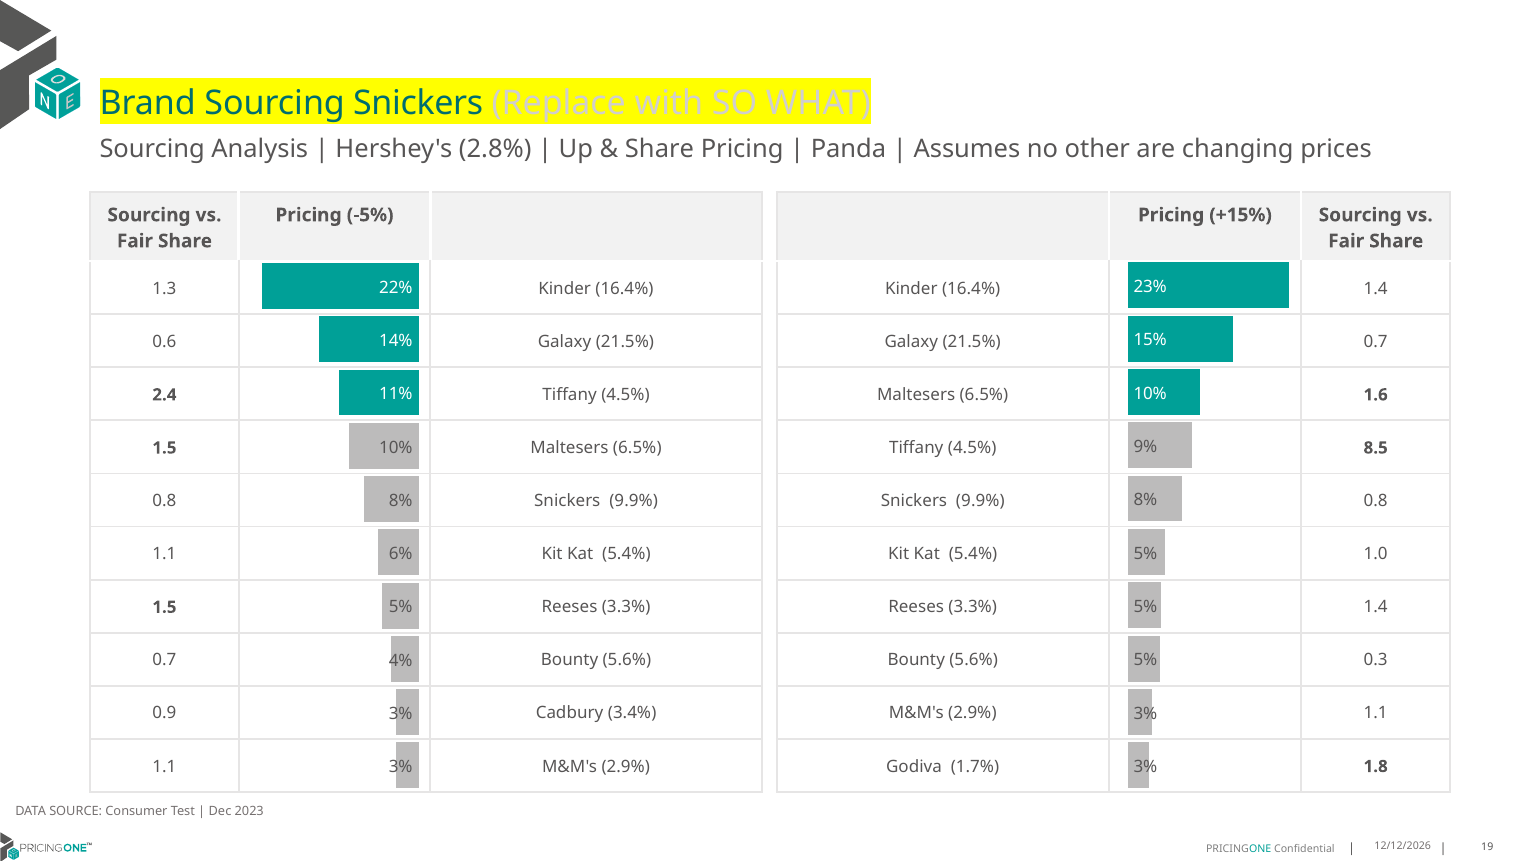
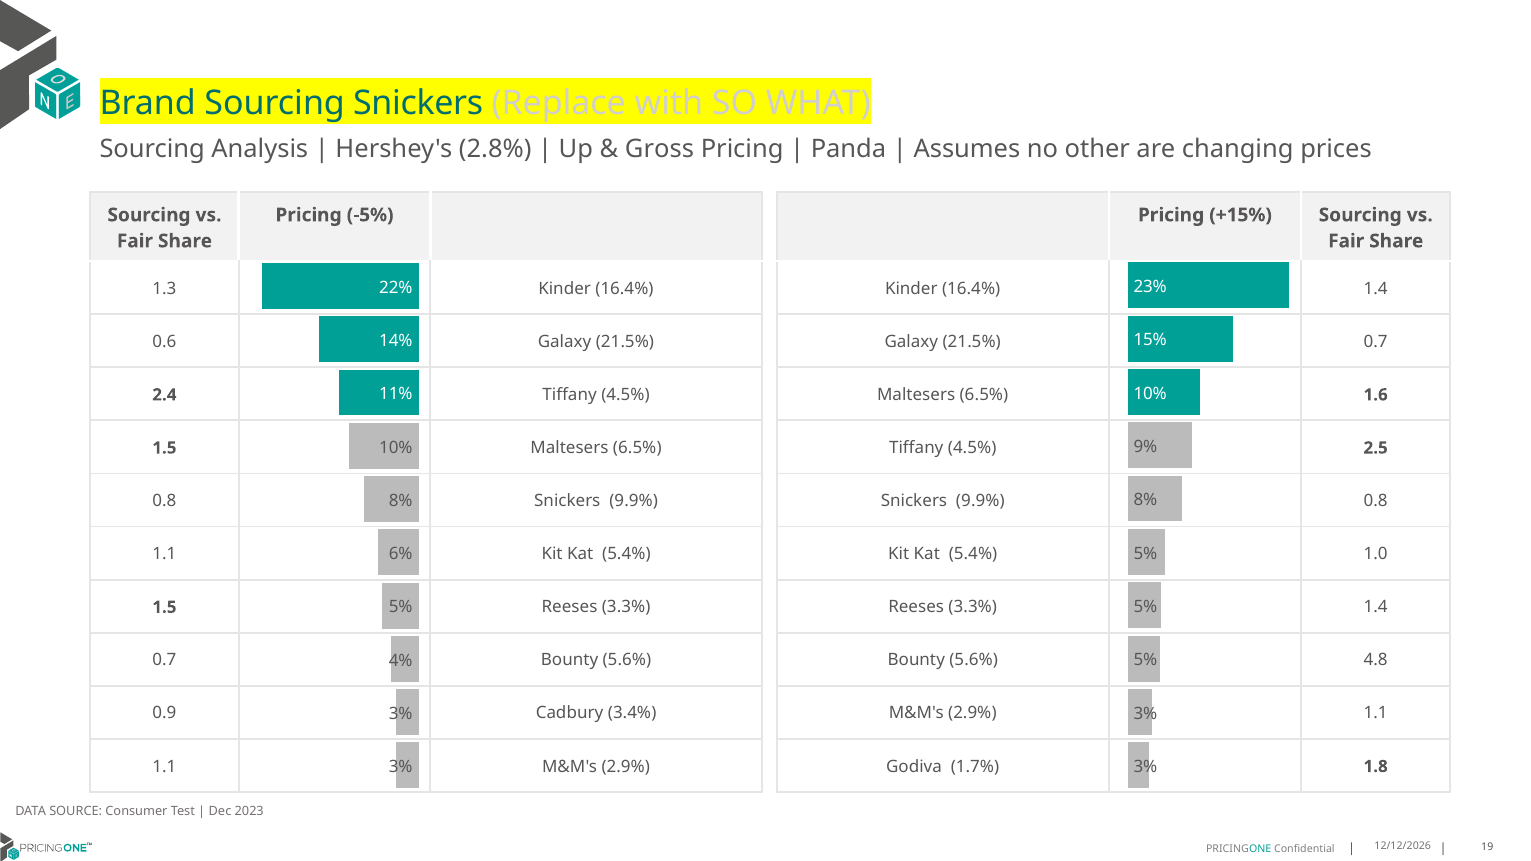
Share at (660, 149): Share -> Gross
8.5: 8.5 -> 2.5
0.3: 0.3 -> 4.8
